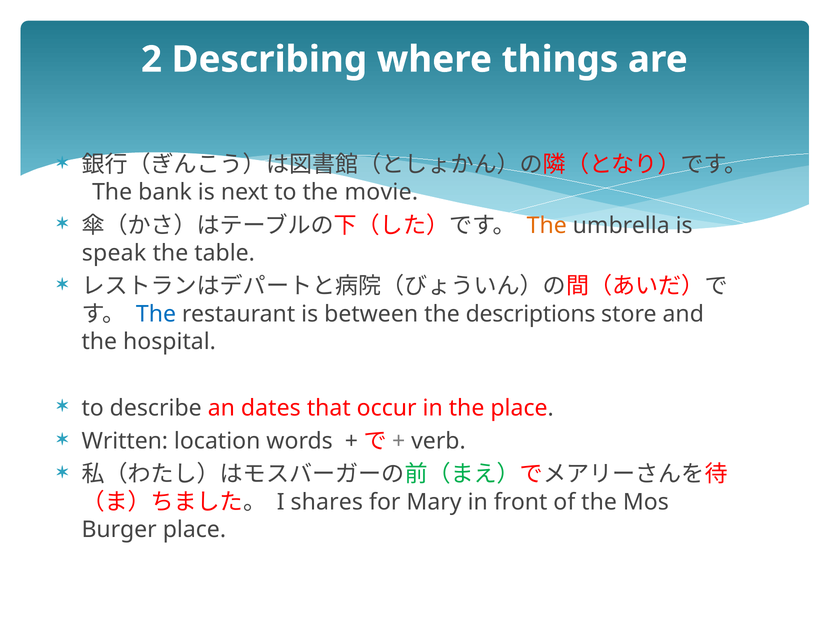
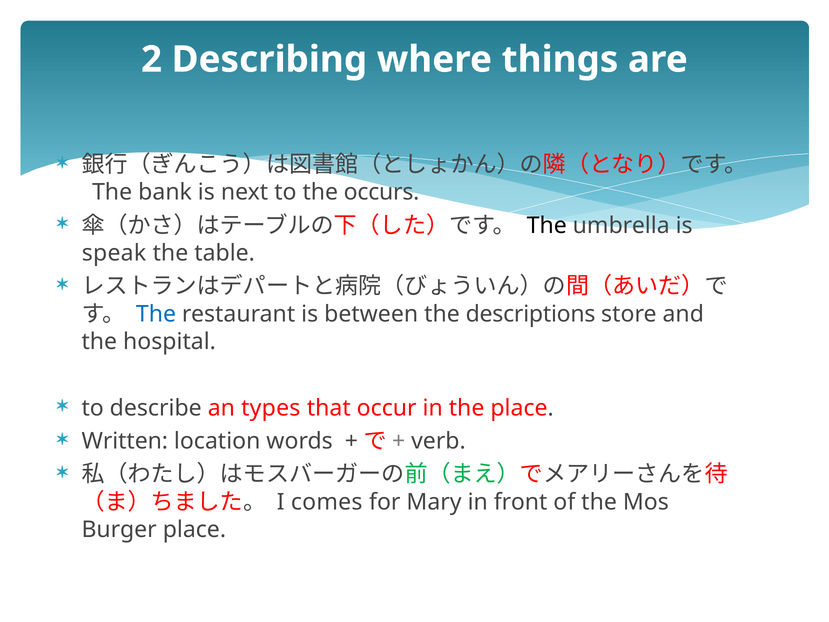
movie: movie -> occurs
The at (547, 225) colour: orange -> black
dates: dates -> types
shares: shares -> comes
